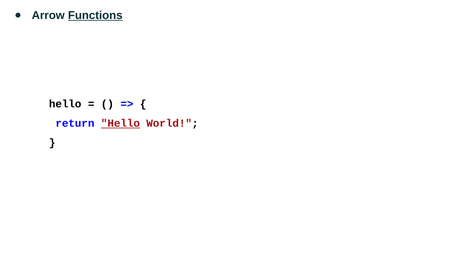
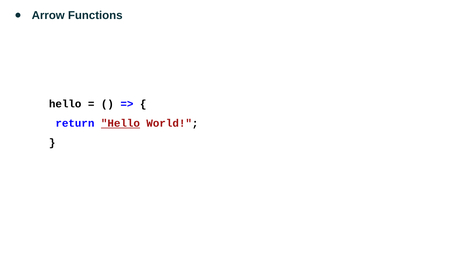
Functions underline: present -> none
